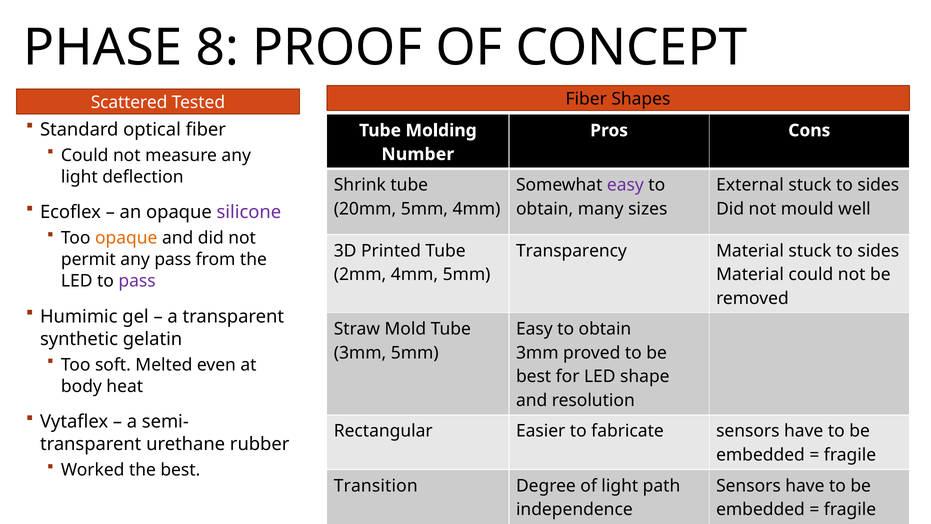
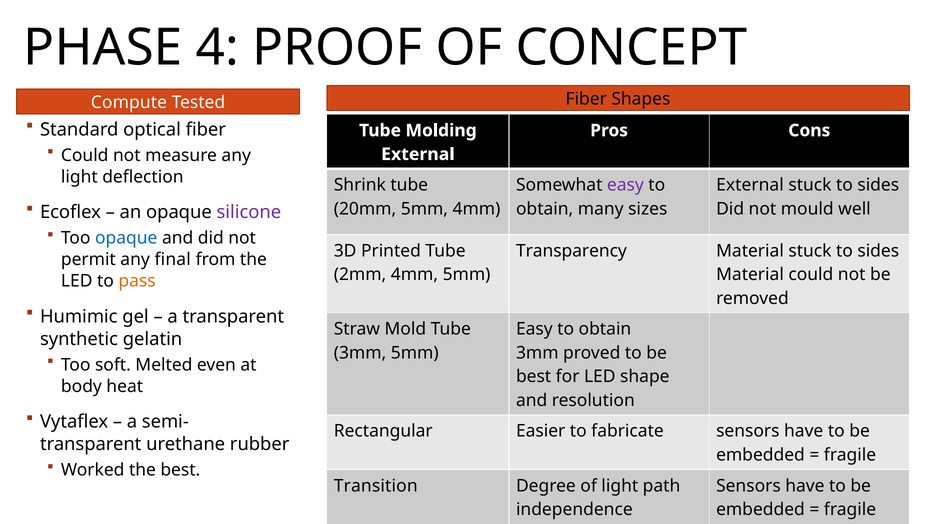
8: 8 -> 4
Scattered: Scattered -> Compute
Number at (418, 154): Number -> External
opaque at (126, 238) colour: orange -> blue
any pass: pass -> final
pass at (137, 281) colour: purple -> orange
